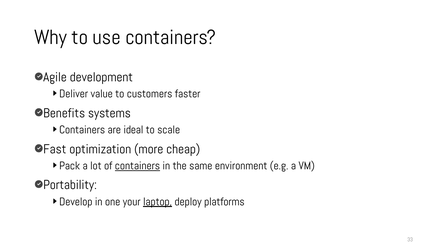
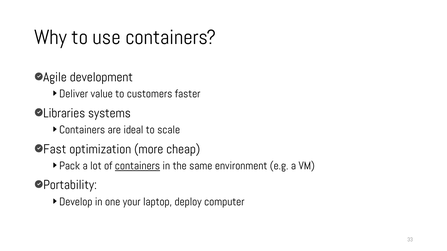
Benefits: Benefits -> Libraries
laptop underline: present -> none
platforms: platforms -> computer
